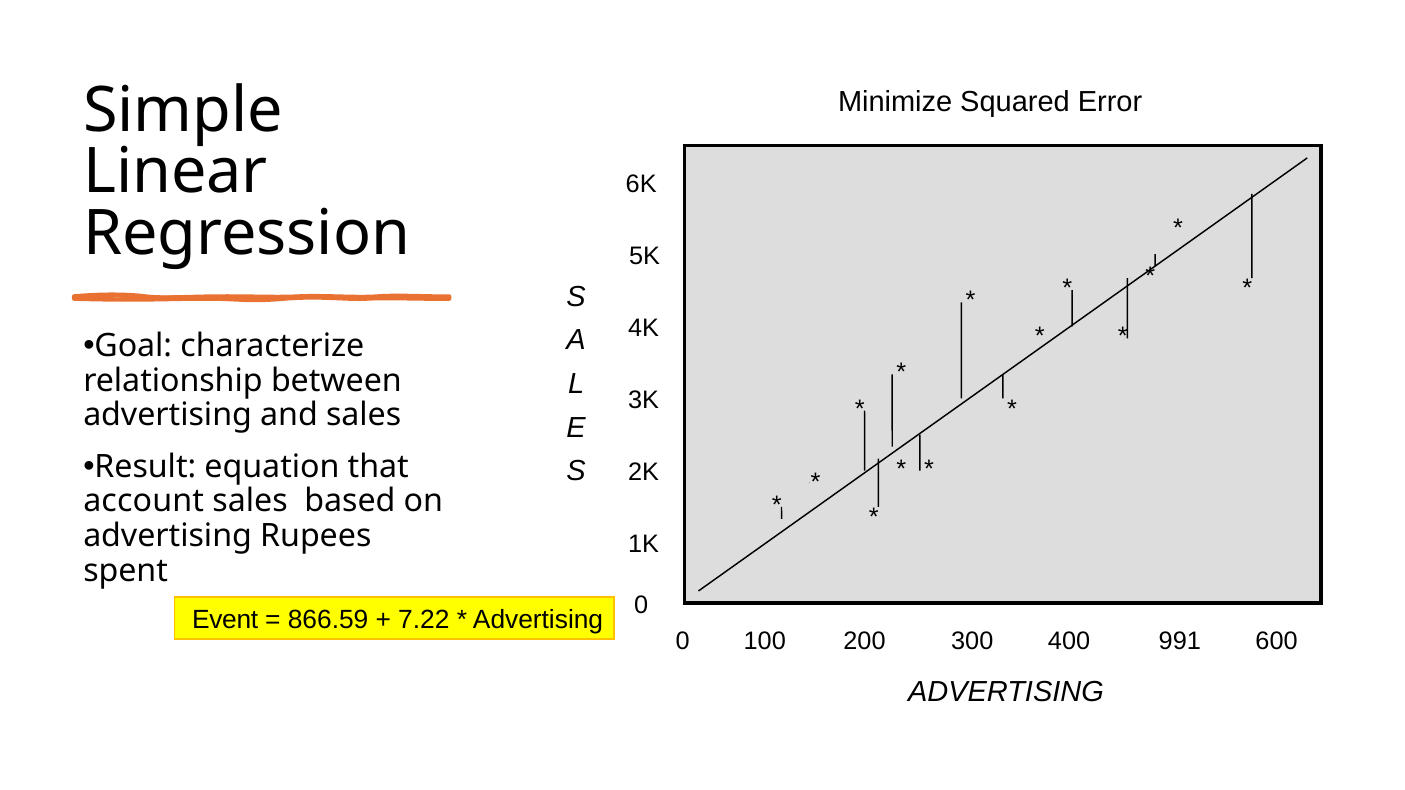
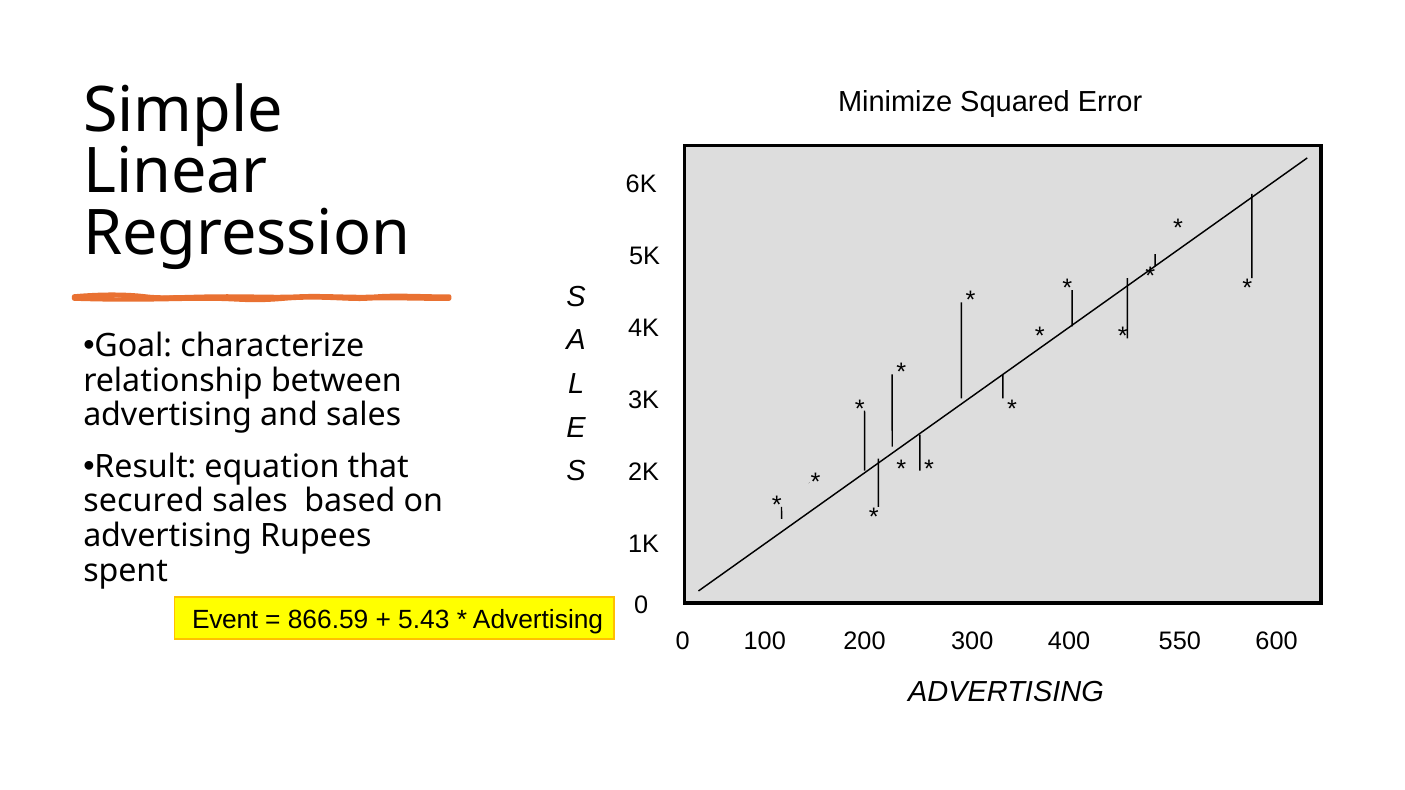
account: account -> secured
7.22: 7.22 -> 5.43
991: 991 -> 550
